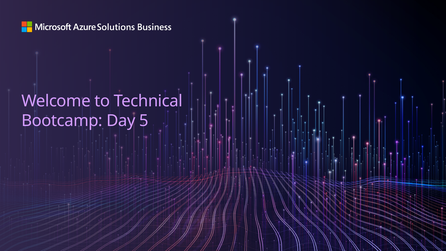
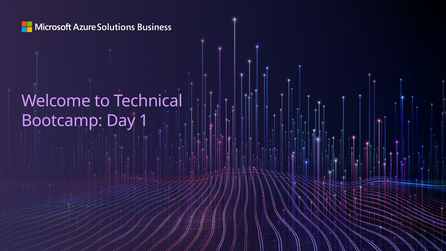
5: 5 -> 1
